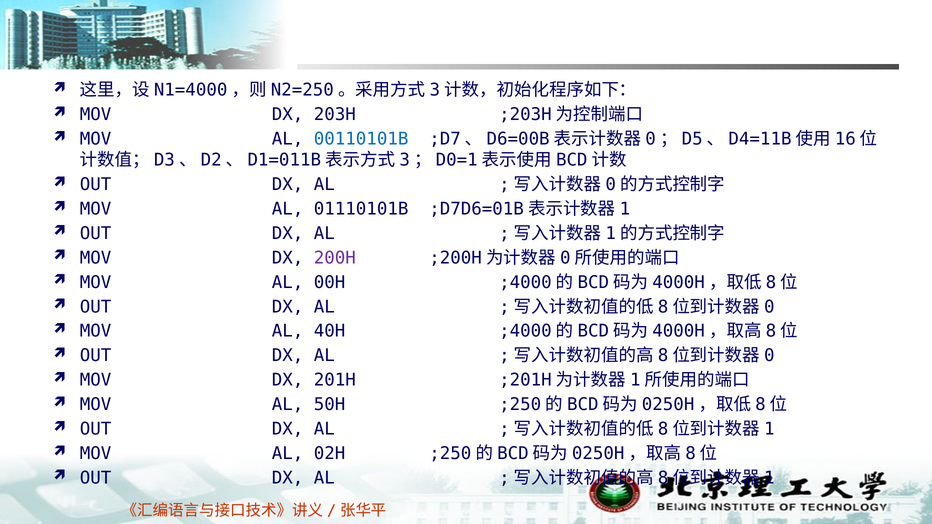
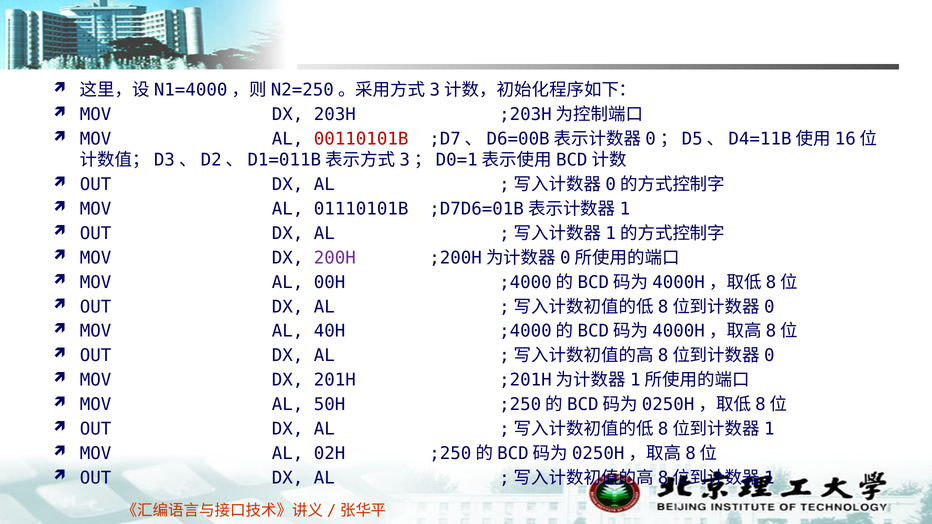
00110101B colour: blue -> red
